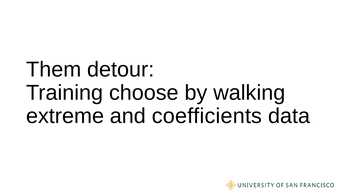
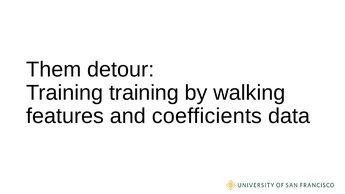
Training choose: choose -> training
extreme: extreme -> features
